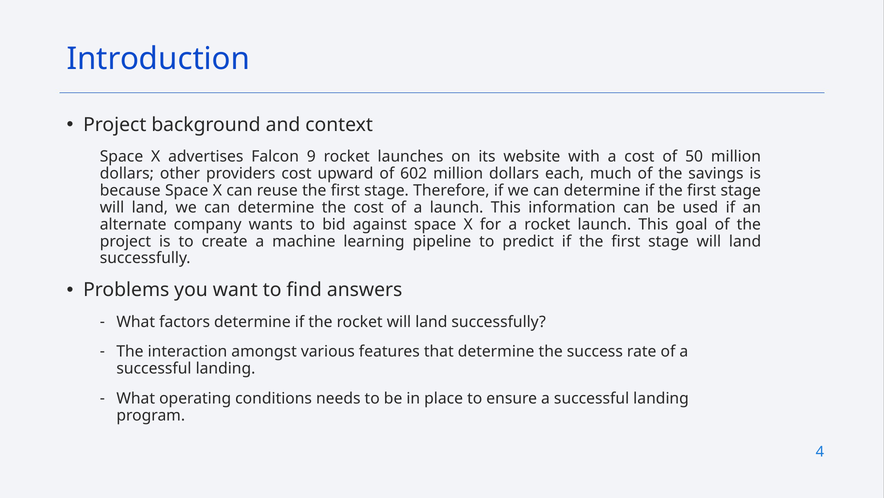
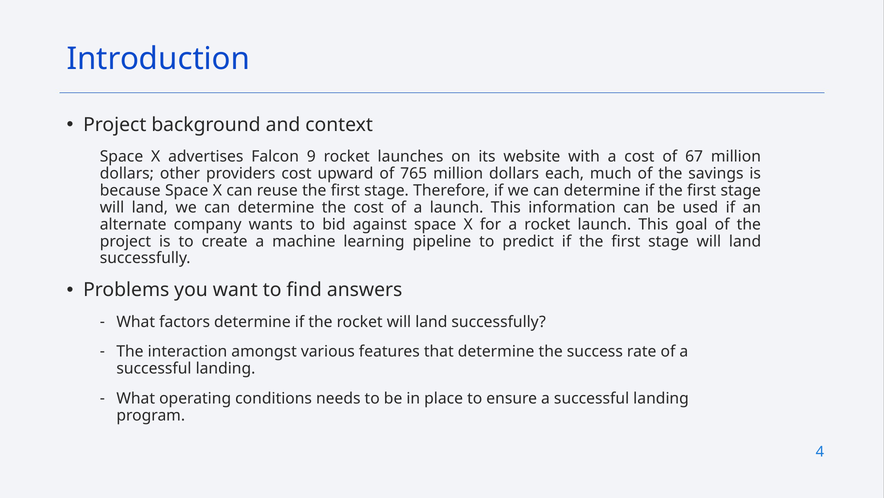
50: 50 -> 67
602: 602 -> 765
